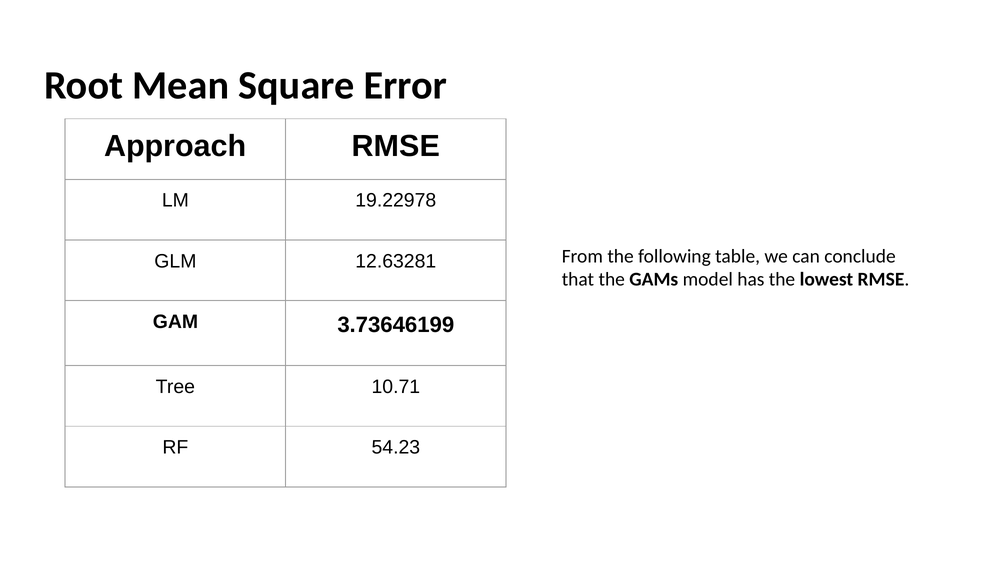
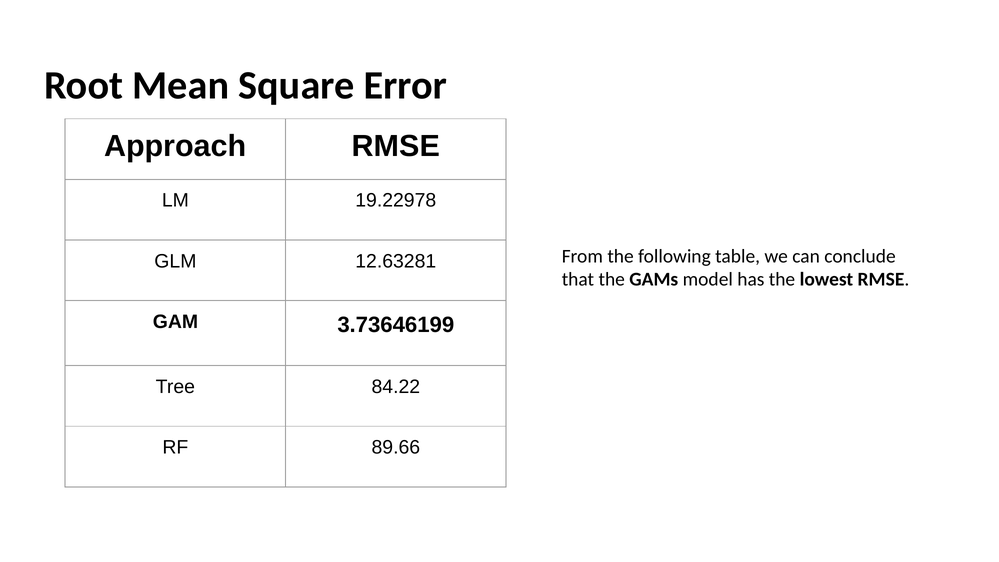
10.71: 10.71 -> 84.22
54.23: 54.23 -> 89.66
